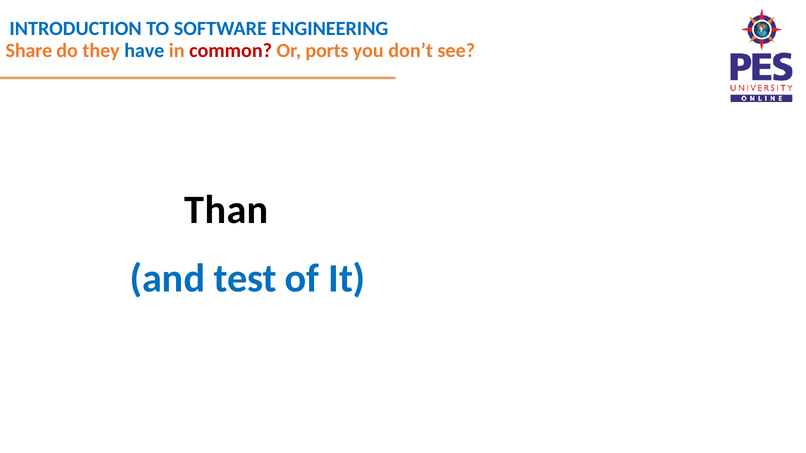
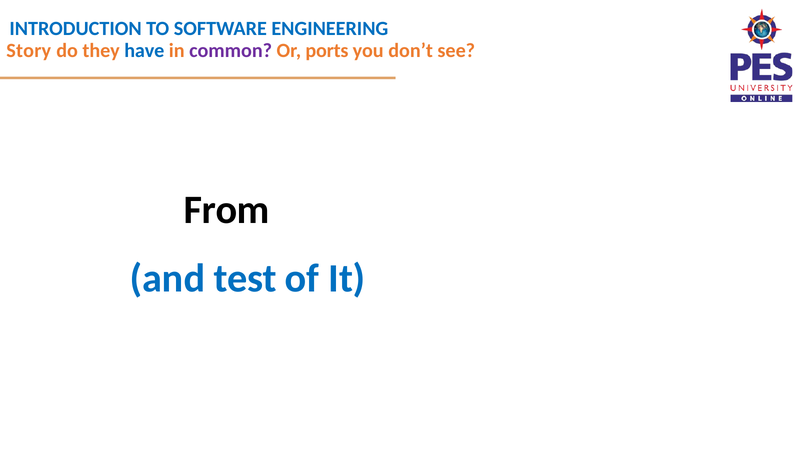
Share: Share -> Story
common colour: red -> purple
Than: Than -> From
